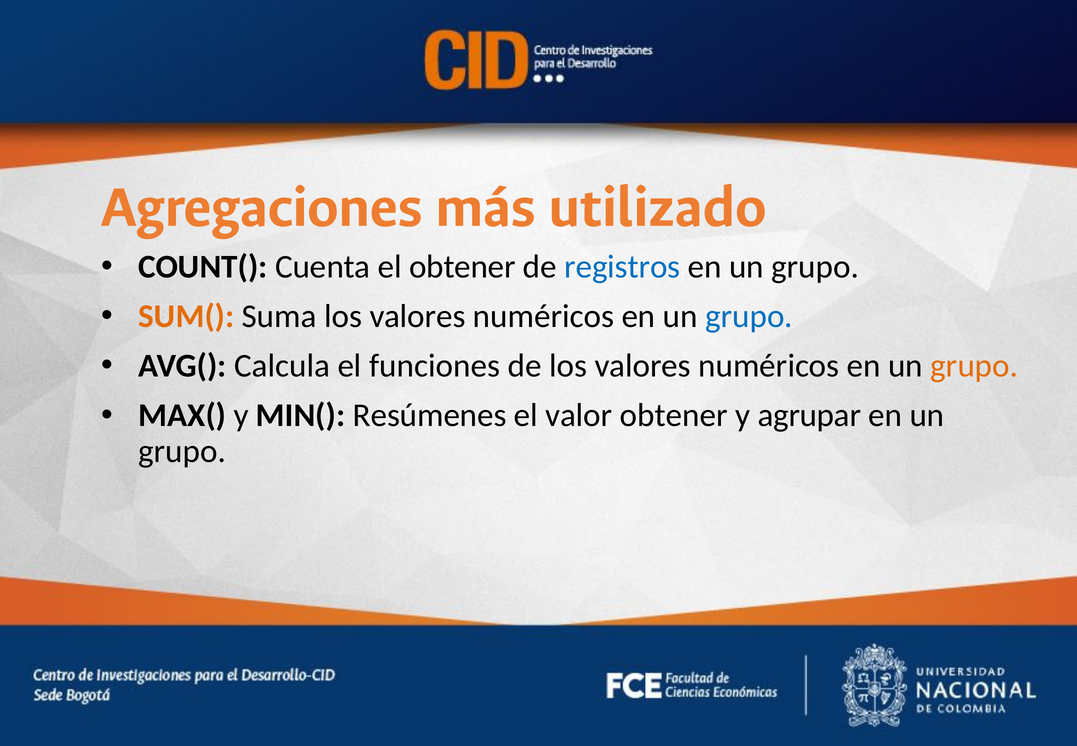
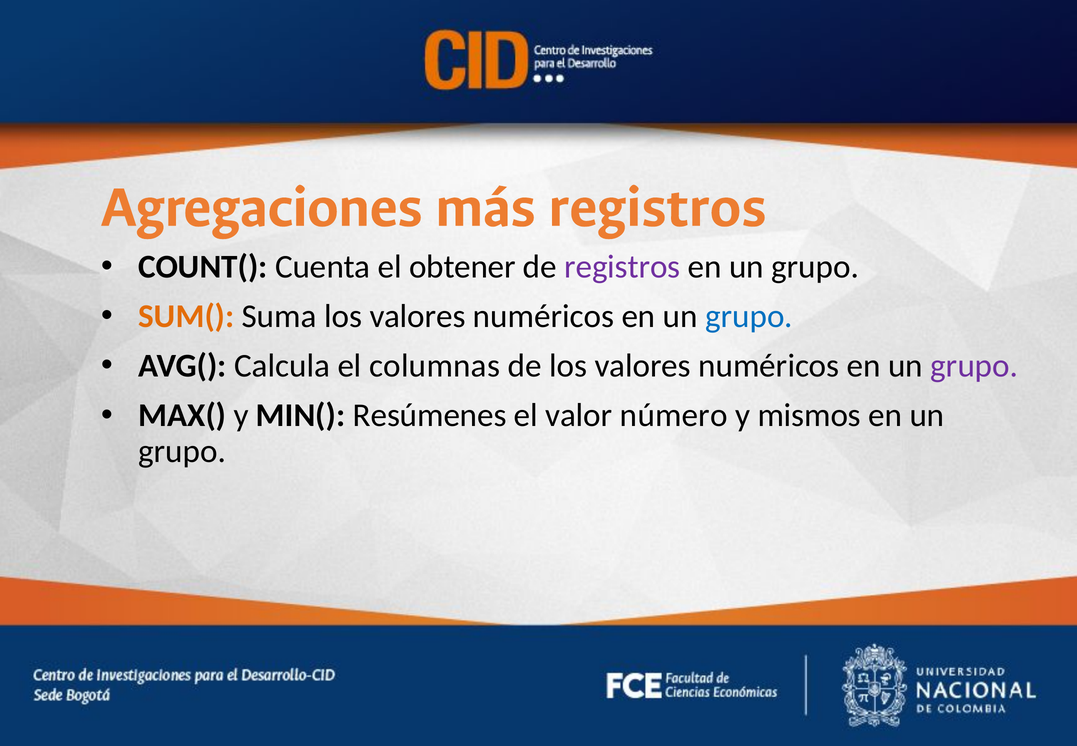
más utilizado: utilizado -> registros
registros at (622, 266) colour: blue -> purple
funciones: funciones -> columnas
grupo at (974, 366) colour: orange -> purple
valor obtener: obtener -> número
agrupar: agrupar -> mismos
